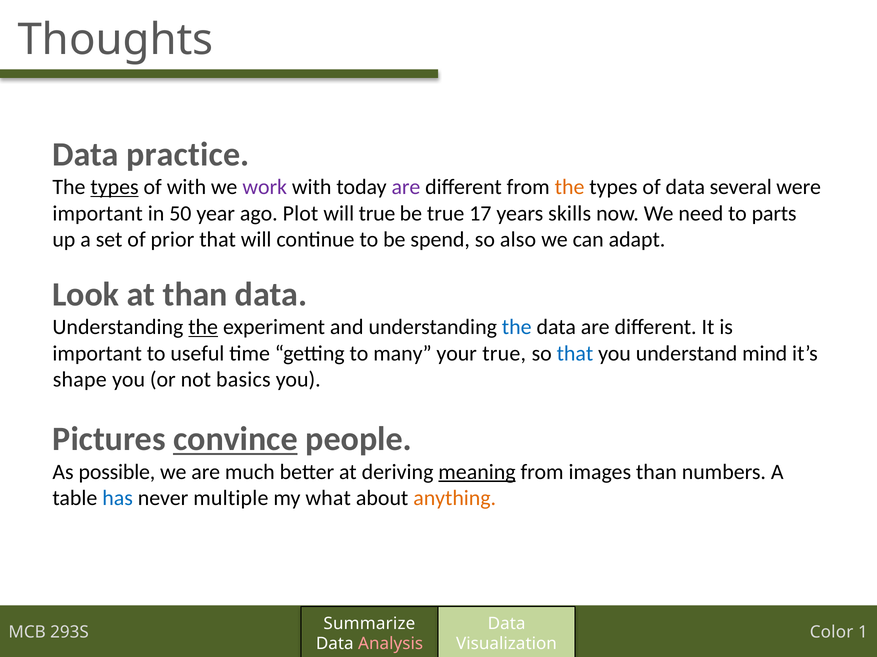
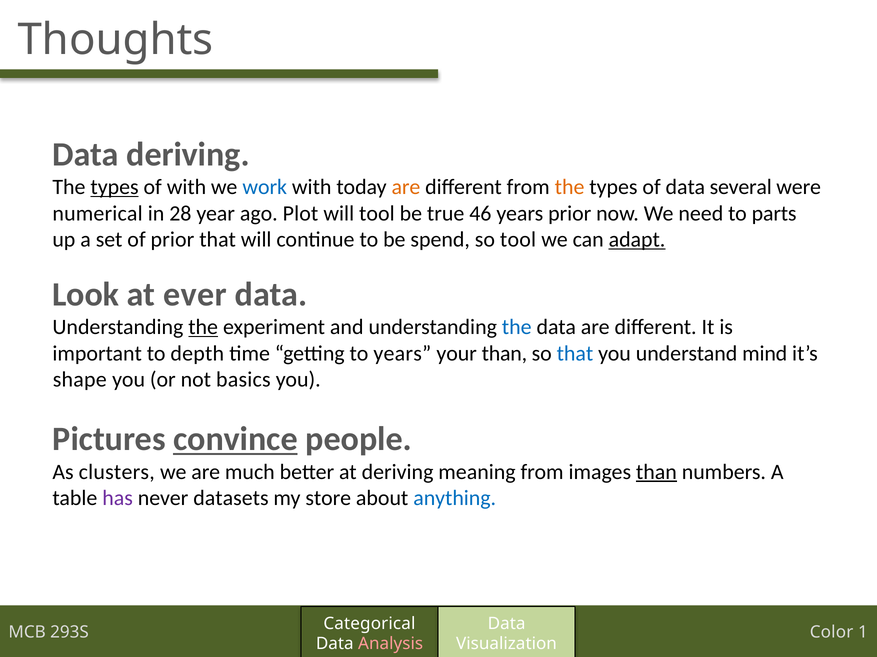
Data practice: practice -> deriving
work colour: purple -> blue
are at (406, 187) colour: purple -> orange
important at (98, 214): important -> numerical
50: 50 -> 28
will true: true -> tool
17: 17 -> 46
years skills: skills -> prior
so also: also -> tool
adapt underline: none -> present
at than: than -> ever
useful: useful -> depth
to many: many -> years
your true: true -> than
possible: possible -> clusters
meaning underline: present -> none
than at (656, 473) underline: none -> present
has colour: blue -> purple
multiple: multiple -> datasets
what: what -> store
anything colour: orange -> blue
Summarize: Summarize -> Categorical
